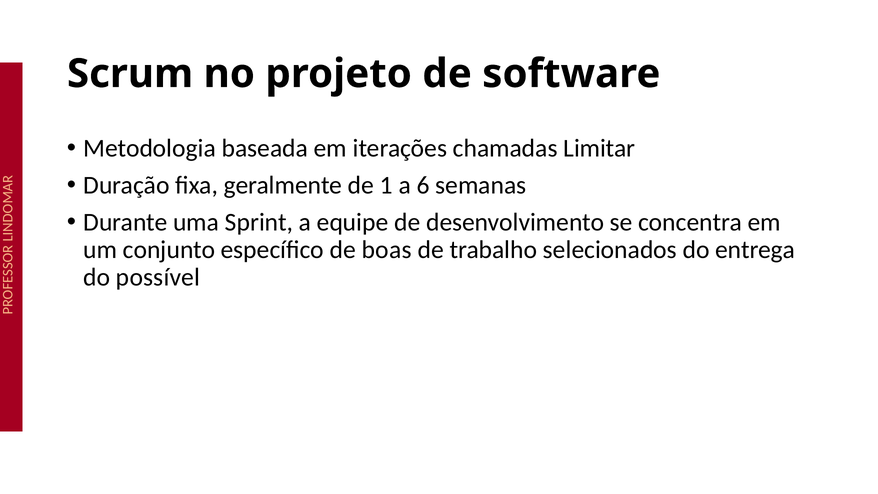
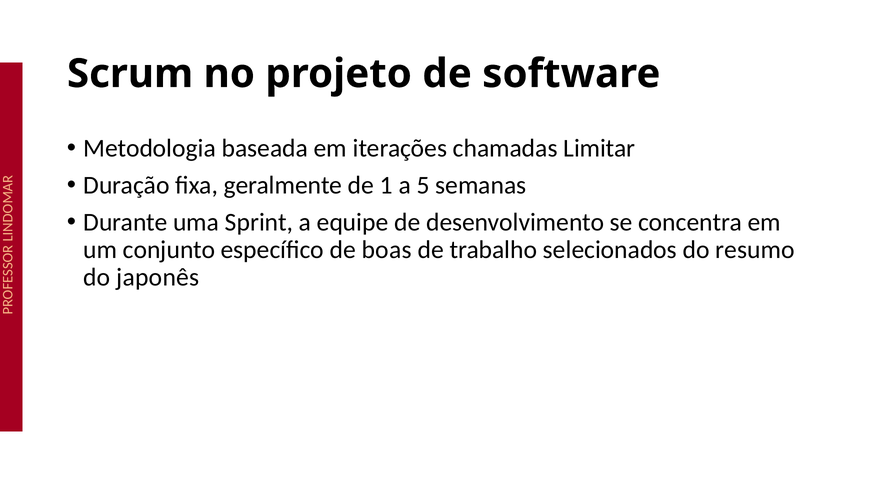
6: 6 -> 5
entrega: entrega -> resumo
possível: possível -> japonês
